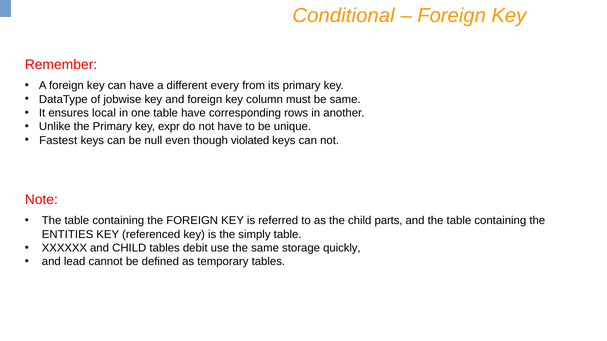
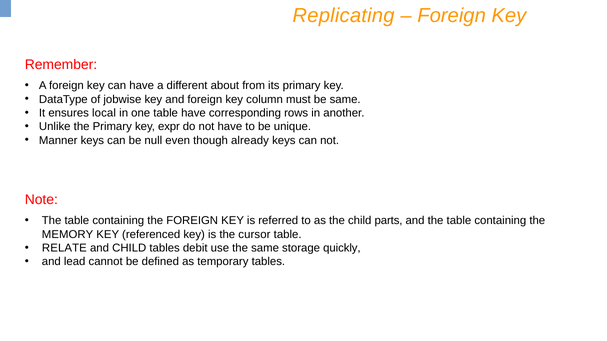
Conditional: Conditional -> Replicating
every: every -> about
Fastest: Fastest -> Manner
violated: violated -> already
ENTITIES: ENTITIES -> MEMORY
simply: simply -> cursor
XXXXXX: XXXXXX -> RELATE
